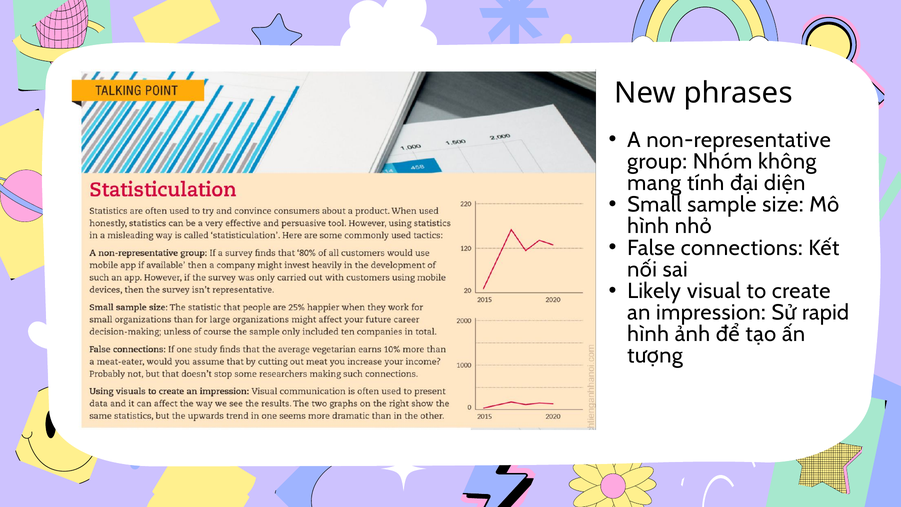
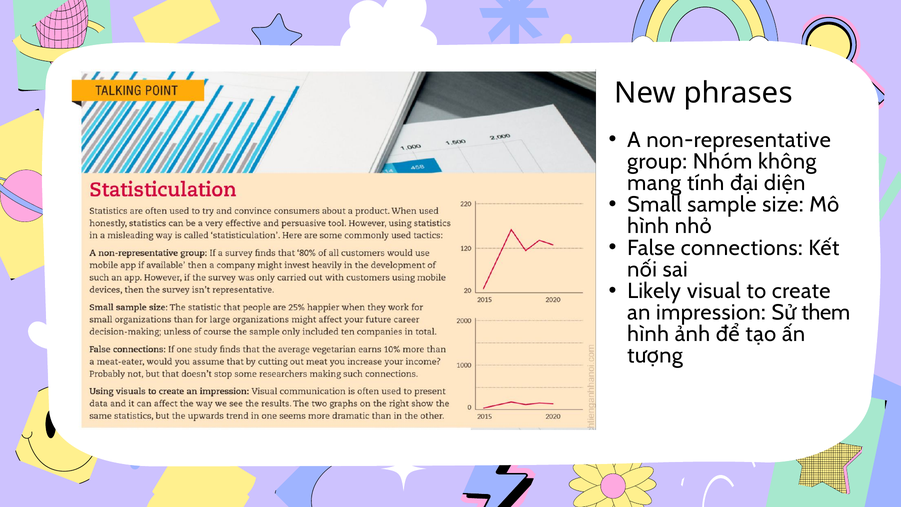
rapid: rapid -> them
